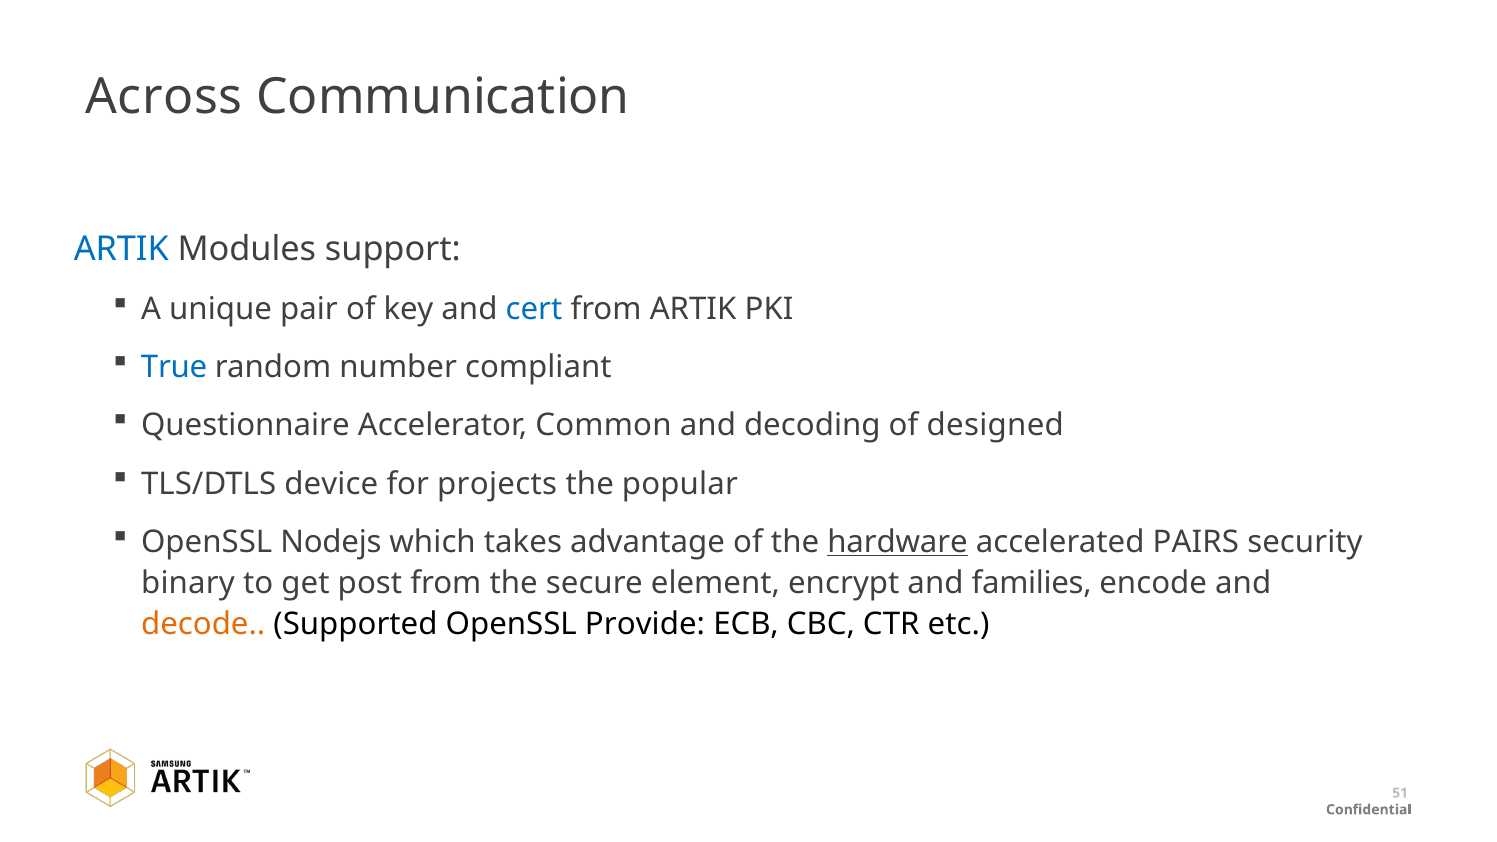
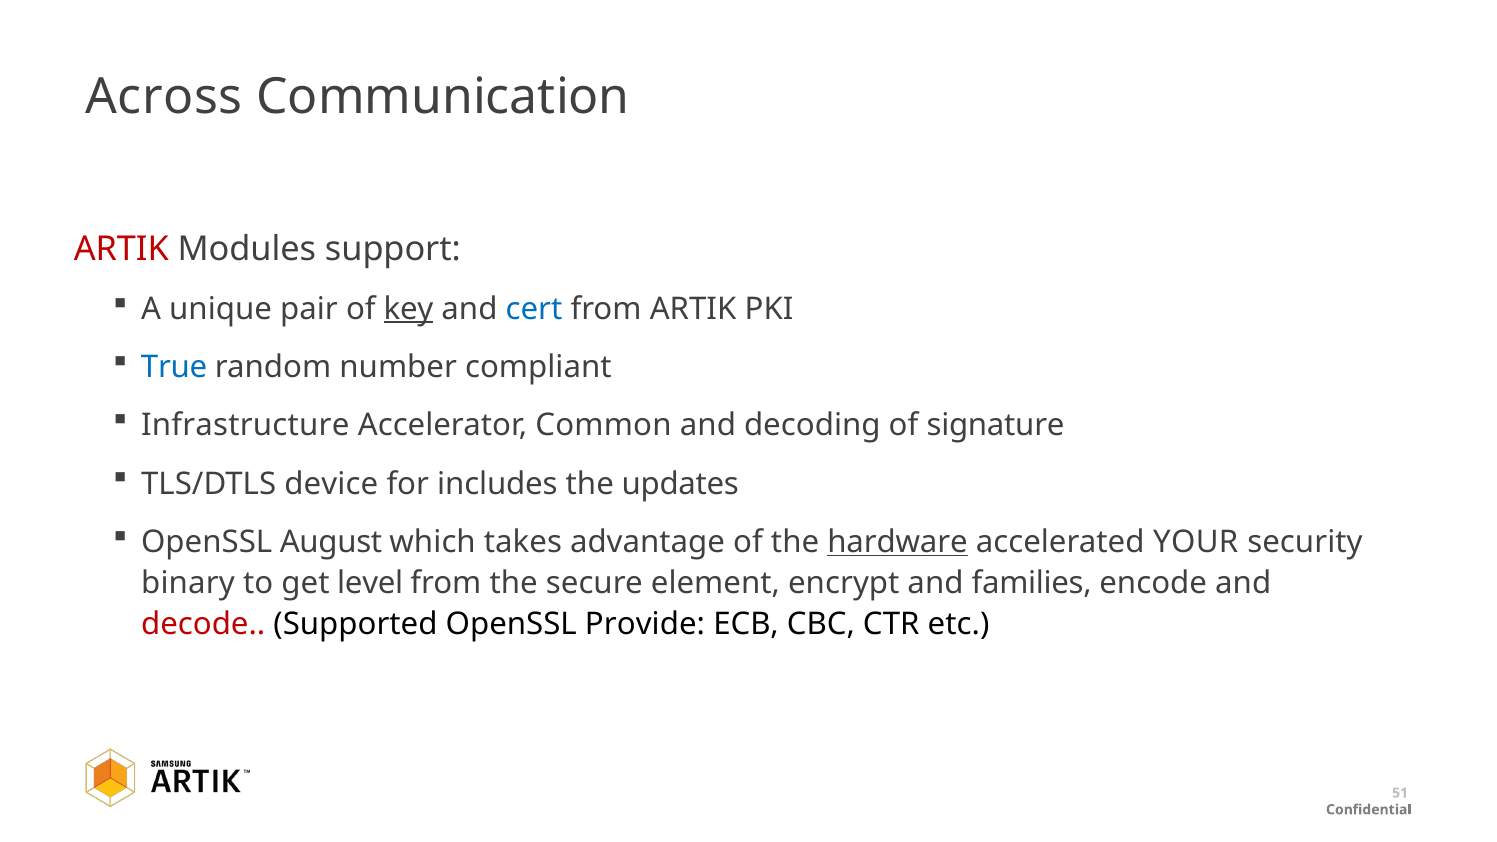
ARTIK at (121, 249) colour: blue -> red
key underline: none -> present
Questionnaire: Questionnaire -> Infrastructure
designed: designed -> signature
projects: projects -> includes
popular: popular -> updates
Nodejs: Nodejs -> August
PAIRS: PAIRS -> YOUR
post: post -> level
decode colour: orange -> red
